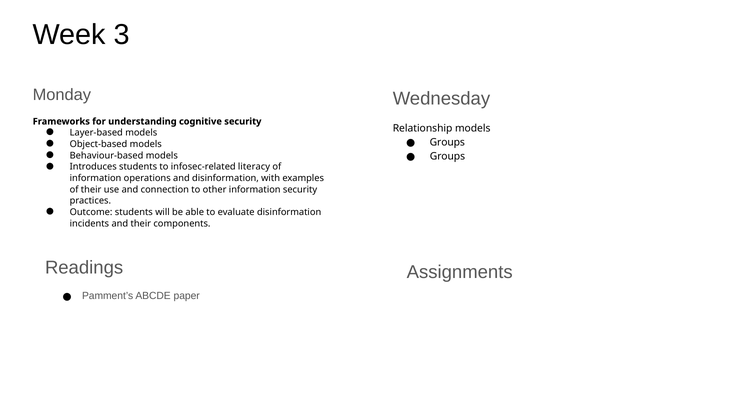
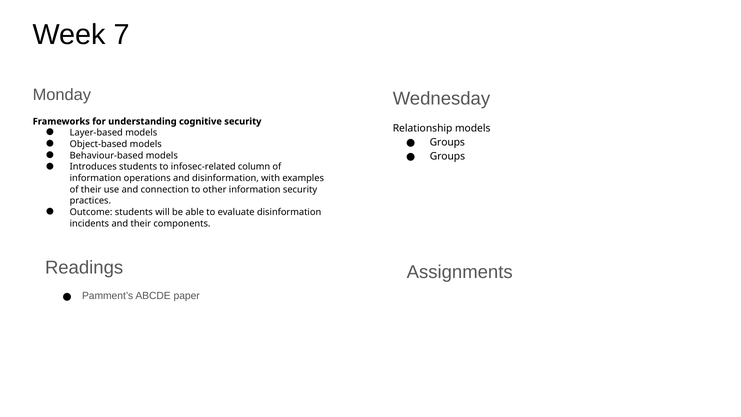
3: 3 -> 7
literacy: literacy -> column
